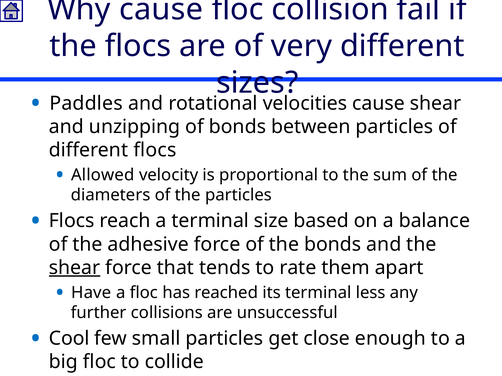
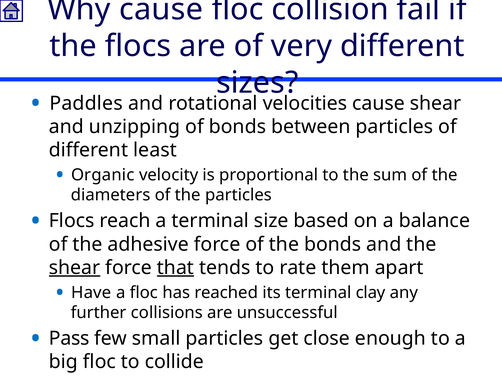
different flocs: flocs -> least
Allowed: Allowed -> Organic
that underline: none -> present
less: less -> clay
Cool: Cool -> Pass
